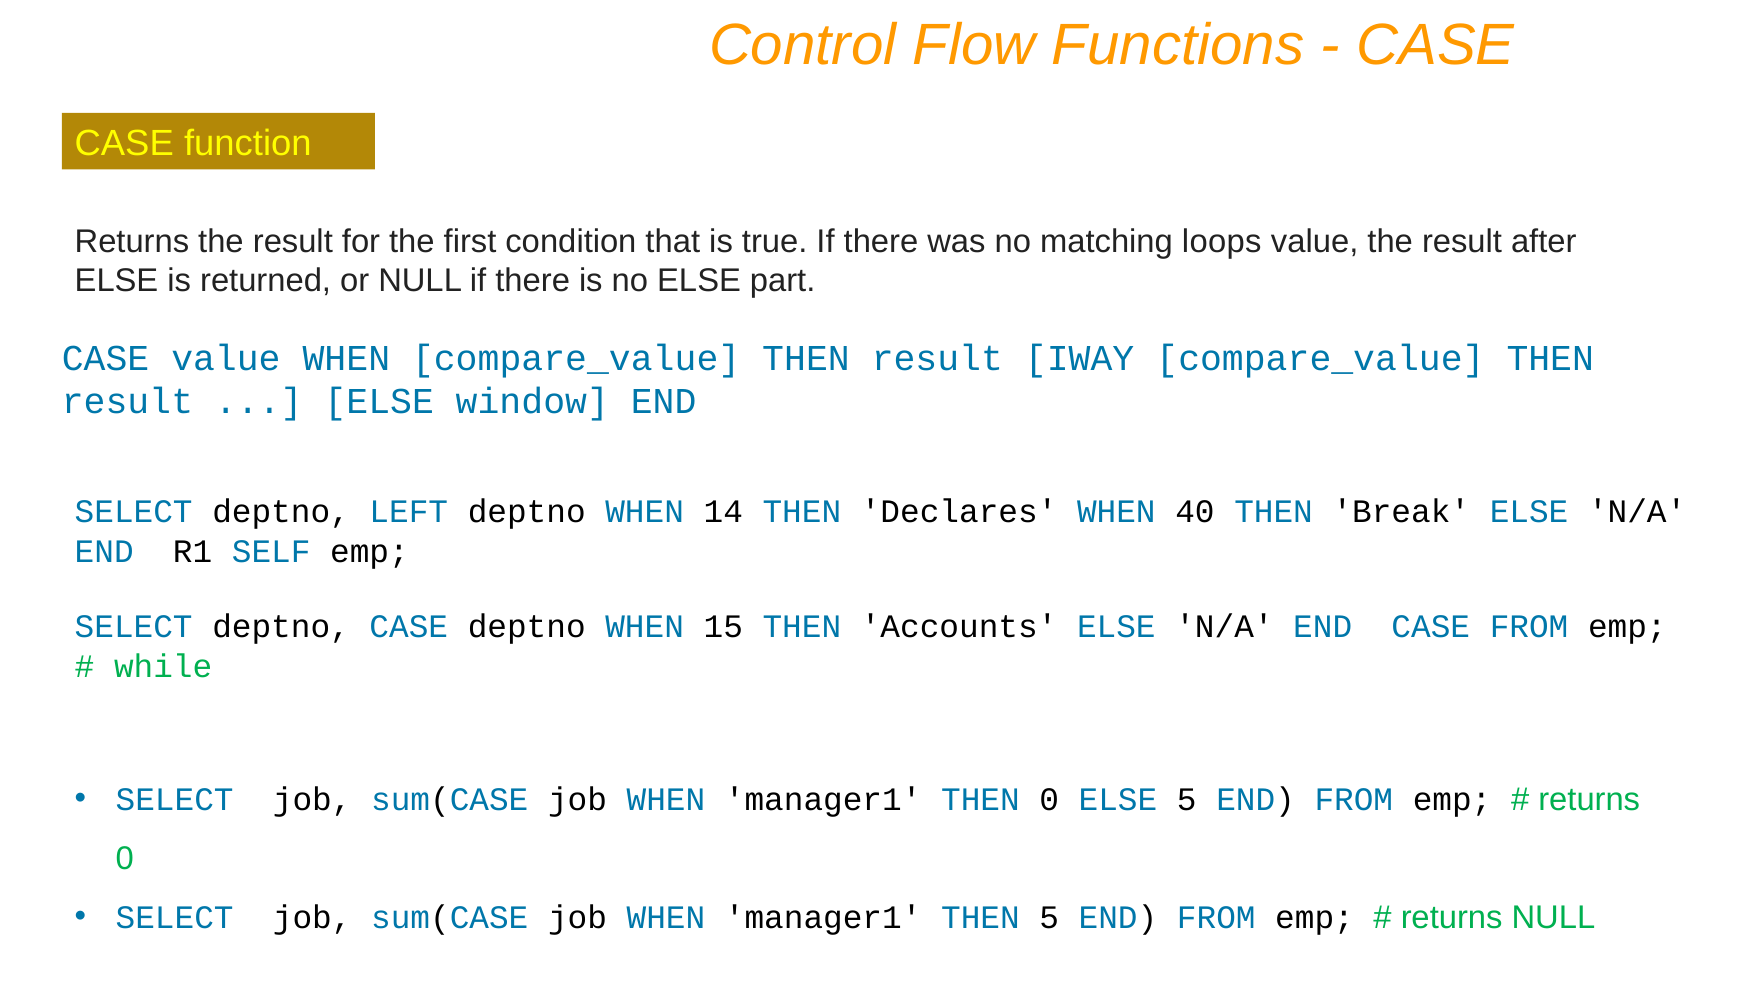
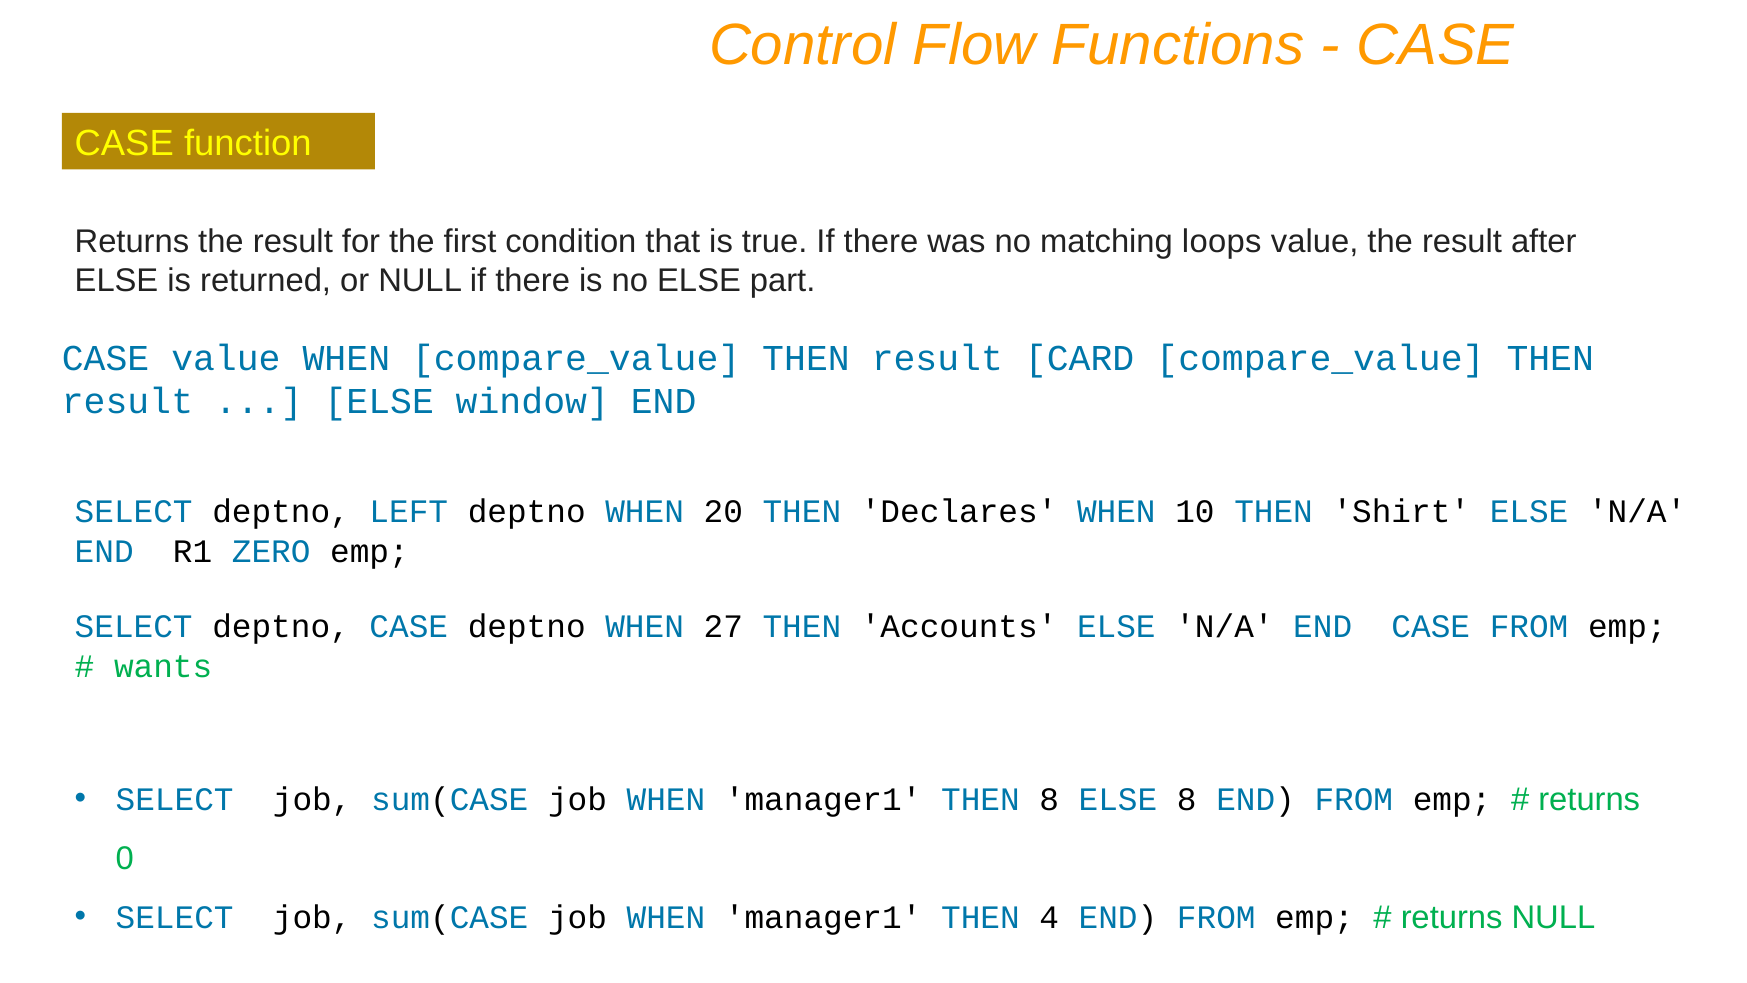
IWAY: IWAY -> CARD
14: 14 -> 20
40: 40 -> 10
Break: Break -> Shirt
SELF: SELF -> ZERO
15: 15 -> 27
while: while -> wants
THEN 0: 0 -> 8
ELSE 5: 5 -> 8
THEN 5: 5 -> 4
